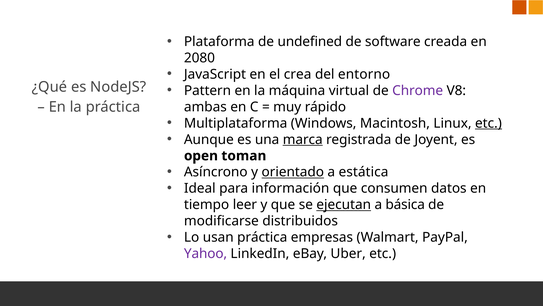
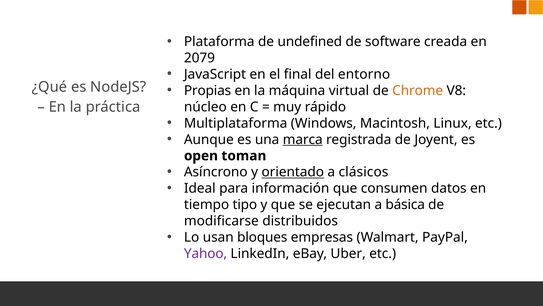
2080: 2080 -> 2079
crea: crea -> final
Pattern: Pattern -> Propias
Chrome colour: purple -> orange
ambas: ambas -> núcleo
etc at (488, 123) underline: present -> none
estática: estática -> clásicos
leer: leer -> tipo
ejecutan underline: present -> none
usan práctica: práctica -> bloques
